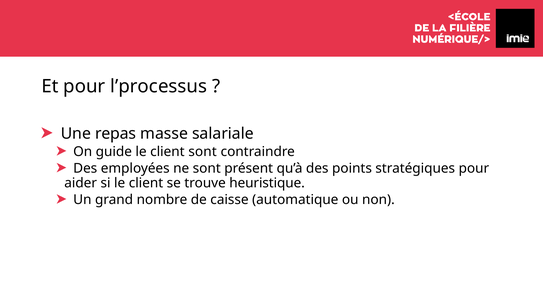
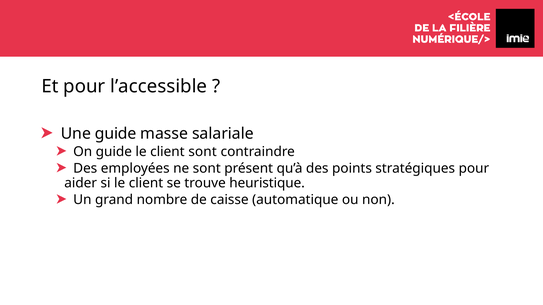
l’processus: l’processus -> l’accessible
Une repas: repas -> guide
